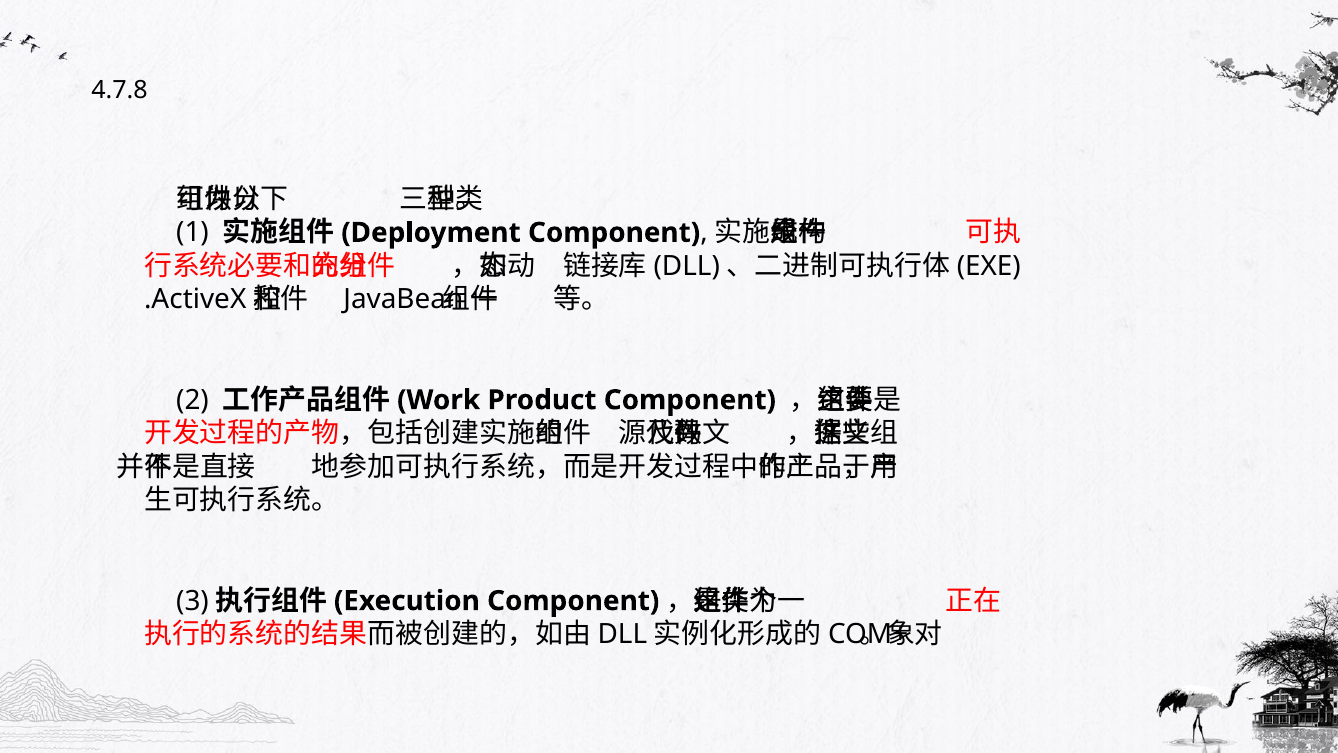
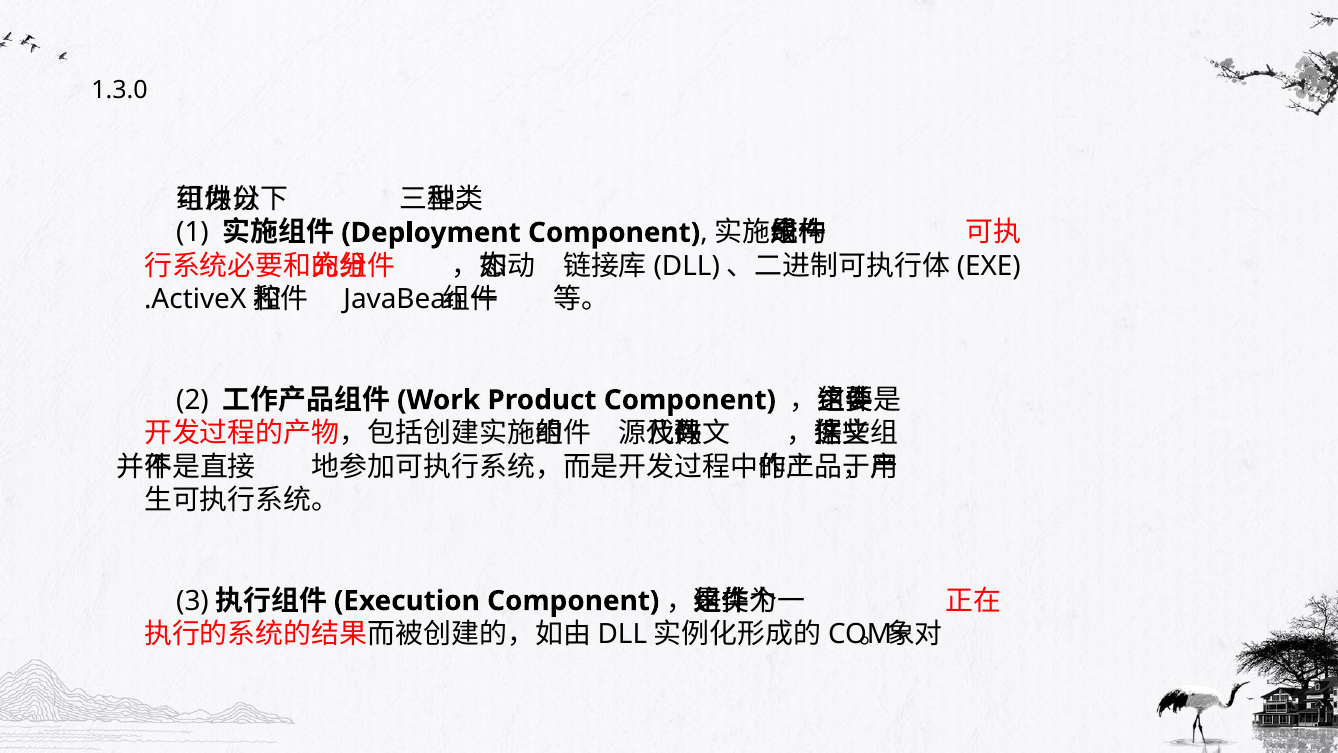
4.7.8: 4.7.8 -> 1.3.0
